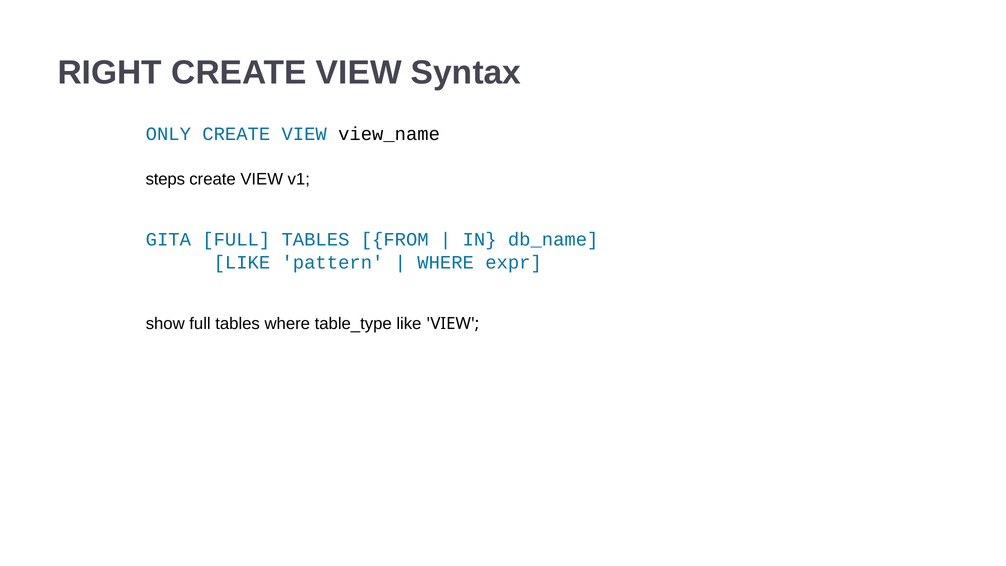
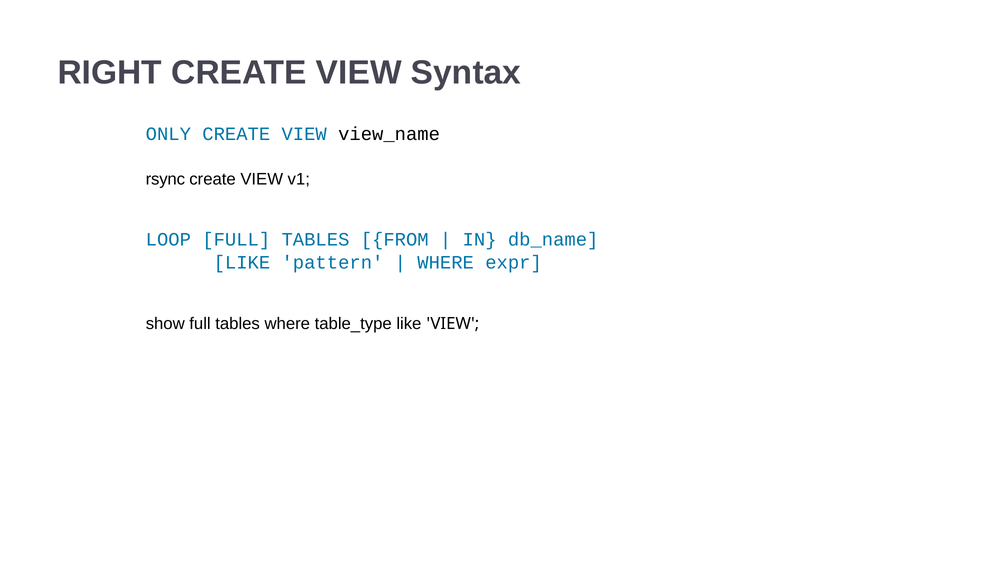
steps: steps -> rsync
GITA: GITA -> LOOP
